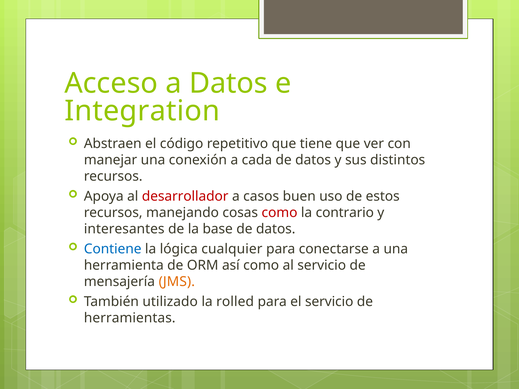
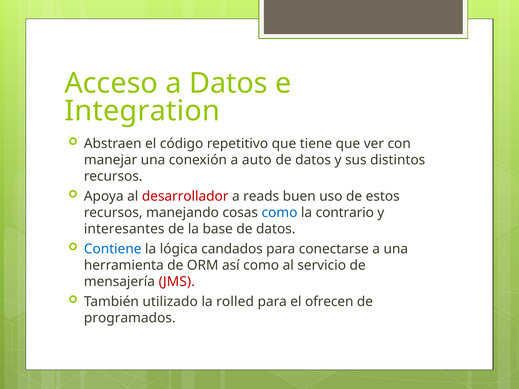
cada: cada -> auto
casos: casos -> reads
como at (279, 213) colour: red -> blue
cualquier: cualquier -> candados
JMS colour: orange -> red
el servicio: servicio -> ofrecen
herramientas: herramientas -> programados
